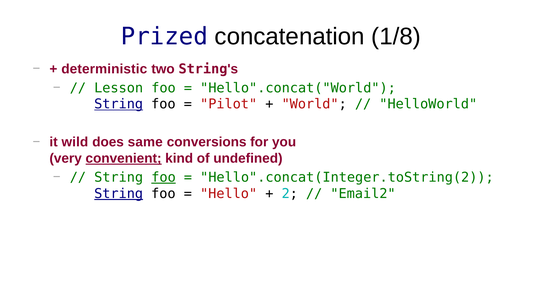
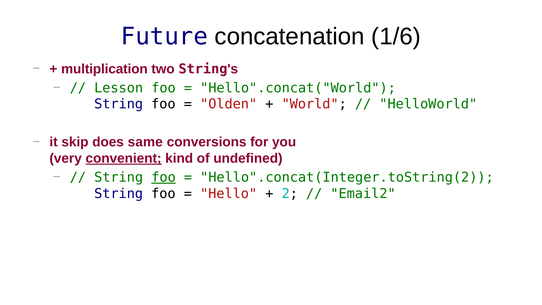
Prized: Prized -> Future
1/8: 1/8 -> 1/6
deterministic: deterministic -> multiplication
String at (119, 104) underline: present -> none
Pilot: Pilot -> Olden
wild: wild -> skip
String at (119, 194) underline: present -> none
